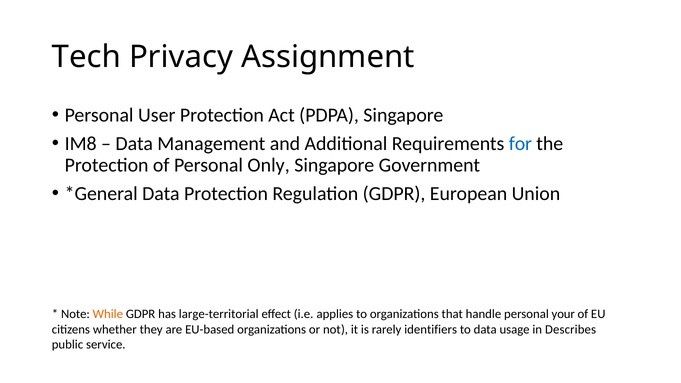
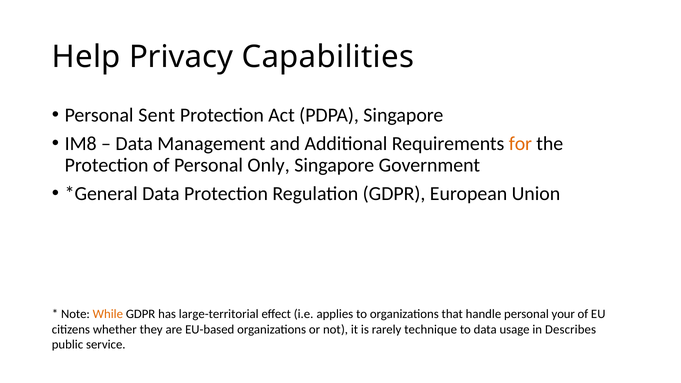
Tech: Tech -> Help
Assignment: Assignment -> Capabilities
User: User -> Sent
for colour: blue -> orange
identifiers: identifiers -> technique
